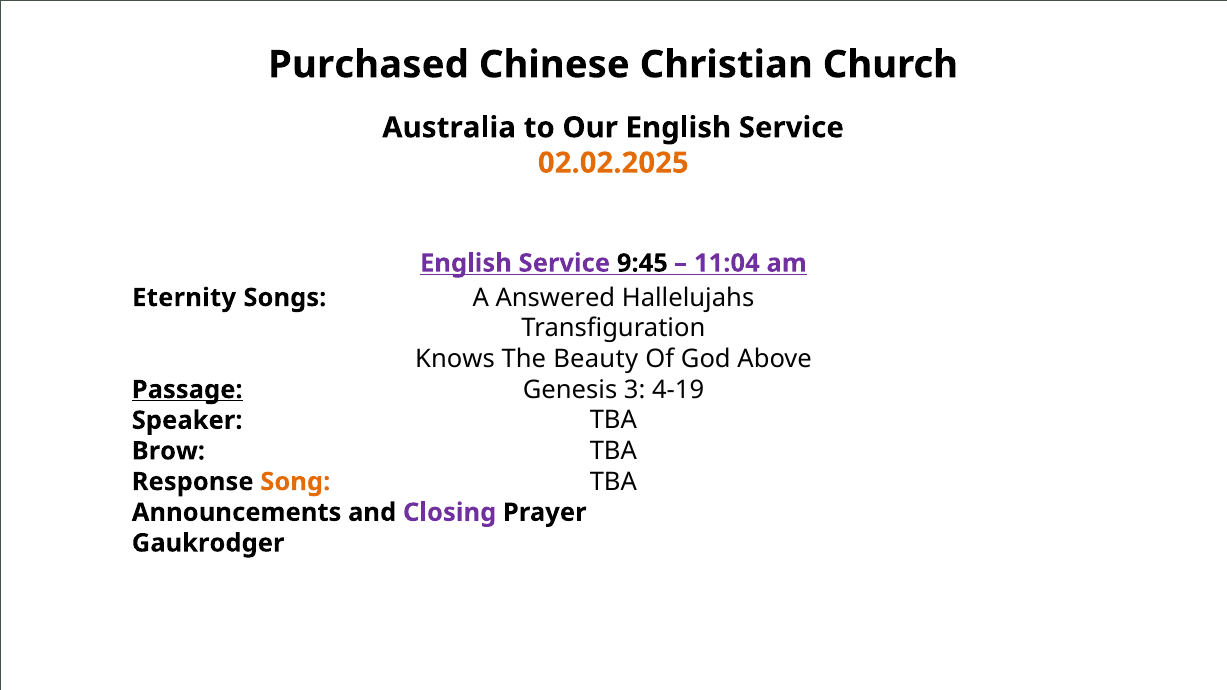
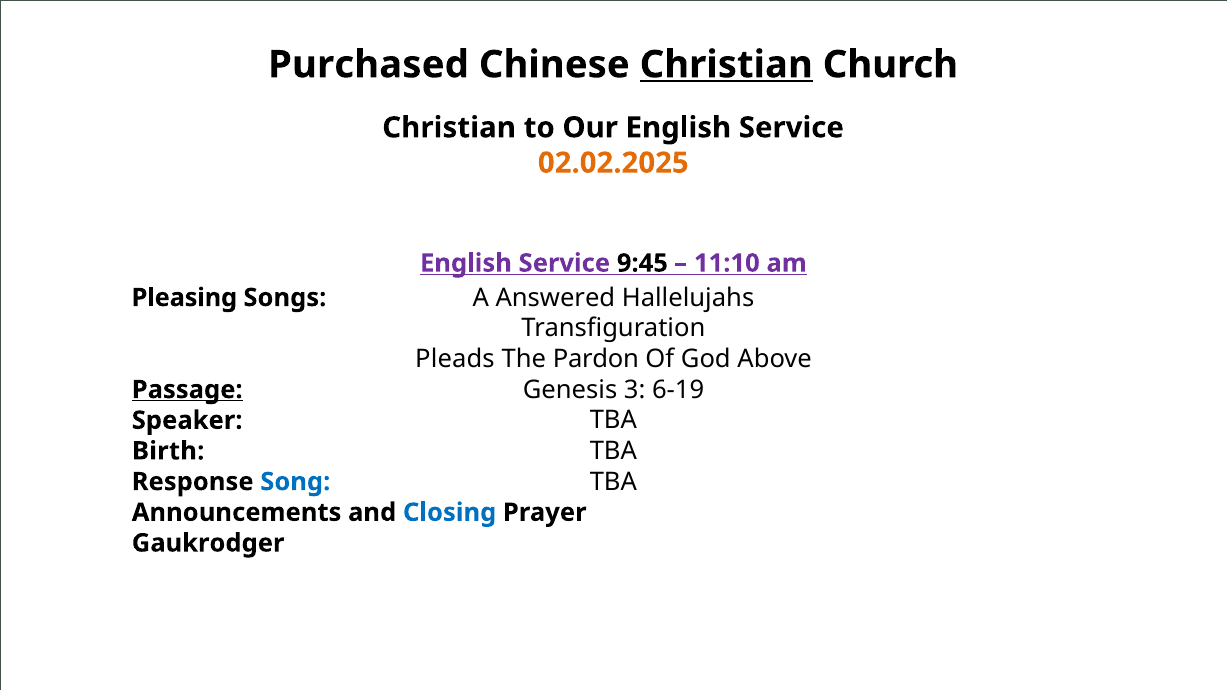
Christian at (726, 65) underline: none -> present
Australia at (449, 128): Australia -> Christian
11:04: 11:04 -> 11:10
Eternity: Eternity -> Pleasing
Knows: Knows -> Pleads
Beauty: Beauty -> Pardon
4-19: 4-19 -> 6-19
Brow: Brow -> Birth
Song colour: orange -> blue
Closing colour: purple -> blue
